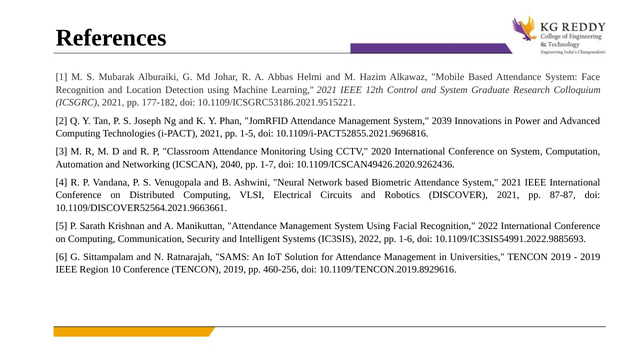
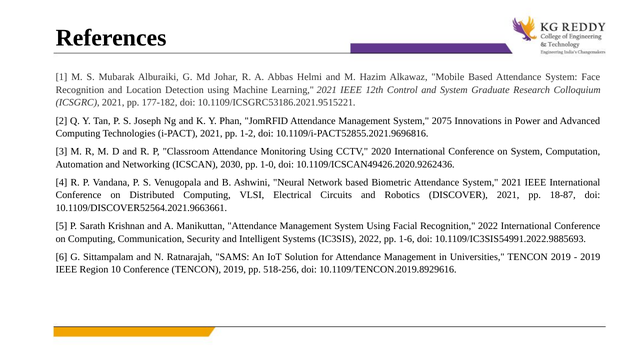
2039: 2039 -> 2075
1-5: 1-5 -> 1-2
2040: 2040 -> 2030
1-7: 1-7 -> 1-0
87-87: 87-87 -> 18-87
460-256: 460-256 -> 518-256
